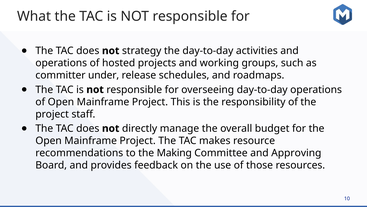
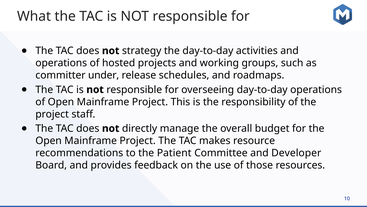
Making: Making -> Patient
Approving: Approving -> Developer
